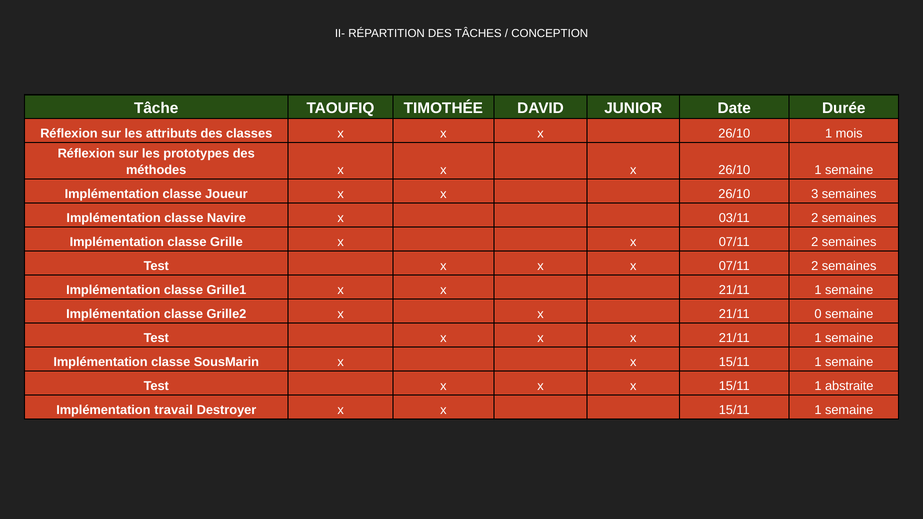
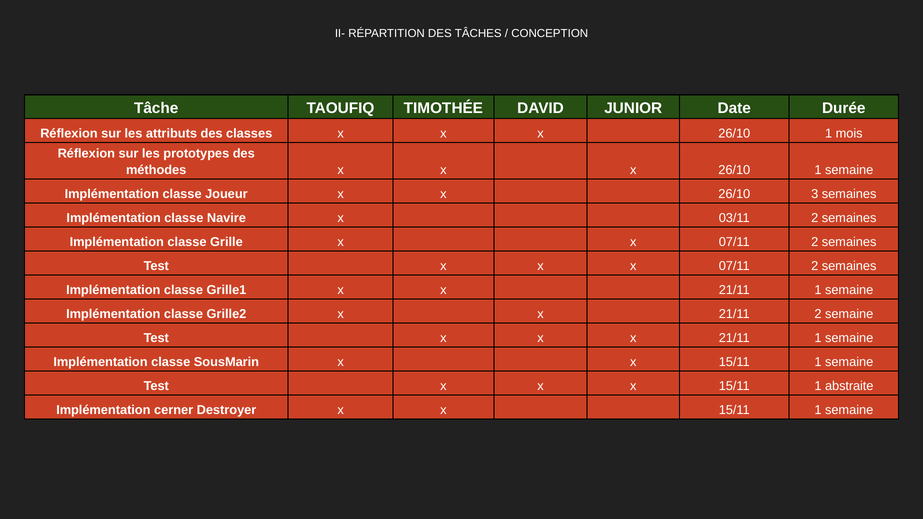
21/11 0: 0 -> 2
travail: travail -> cerner
